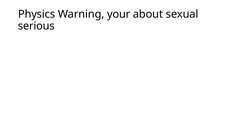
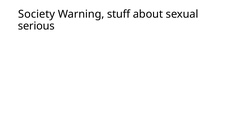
Physics: Physics -> Society
your: your -> stuff
